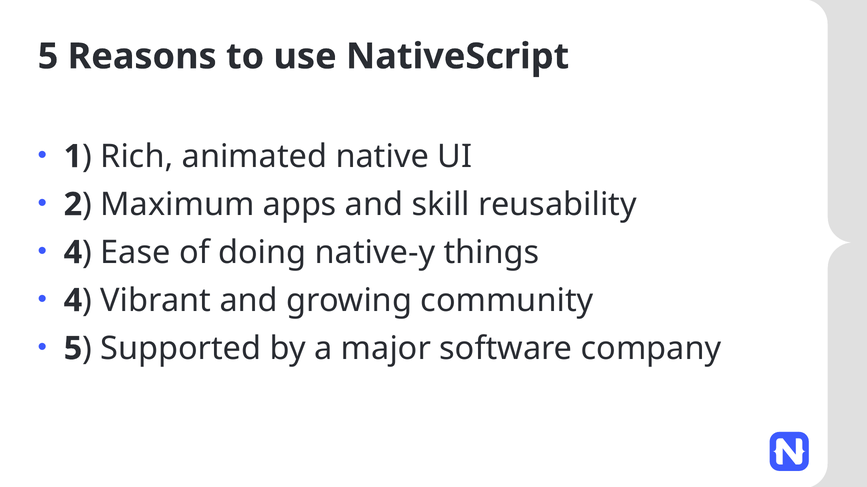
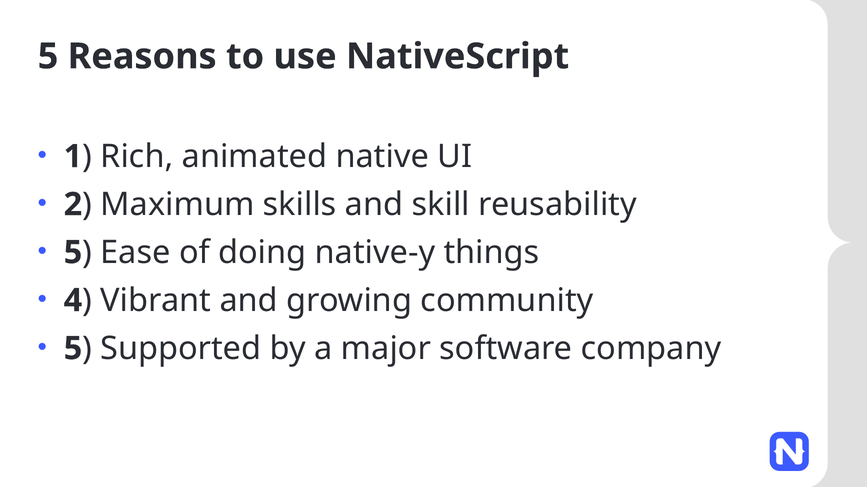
apps: apps -> skills
4 at (73, 253): 4 -> 5
